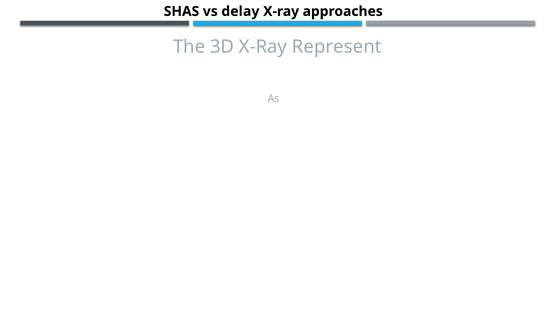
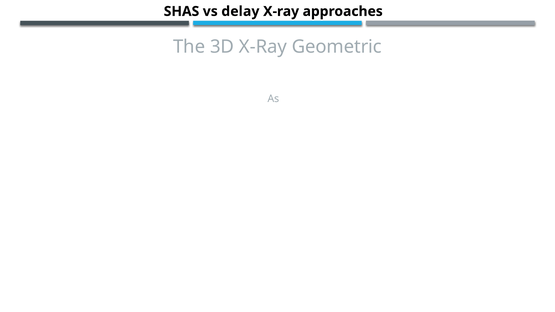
Represent: Represent -> Geometric
